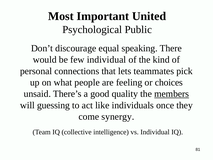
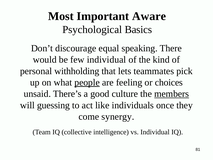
United: United -> Aware
Public: Public -> Basics
connections: connections -> withholding
people underline: none -> present
quality: quality -> culture
